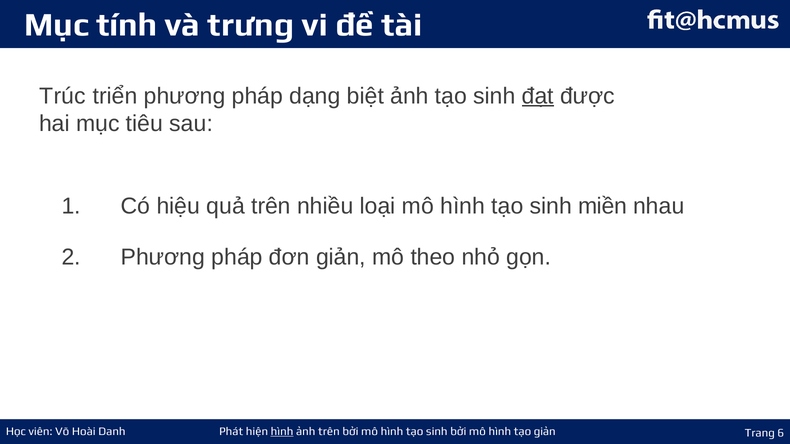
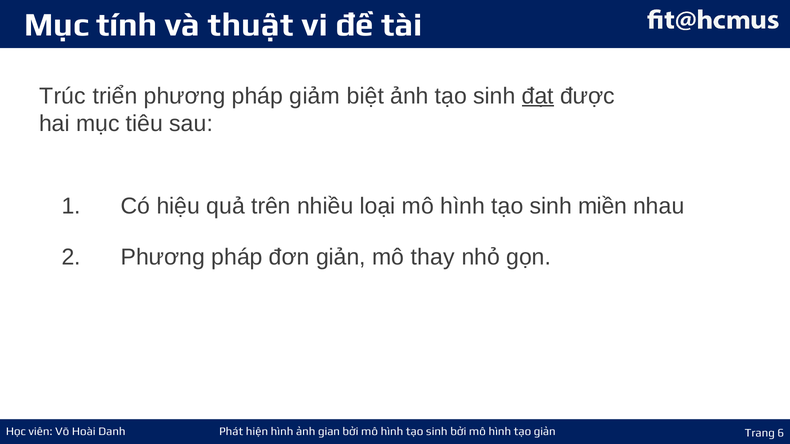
trưng: trưng -> thuật
dạng: dạng -> giảm
theo: theo -> thay
hình at (282, 432) underline: present -> none
ảnh trên: trên -> gian
